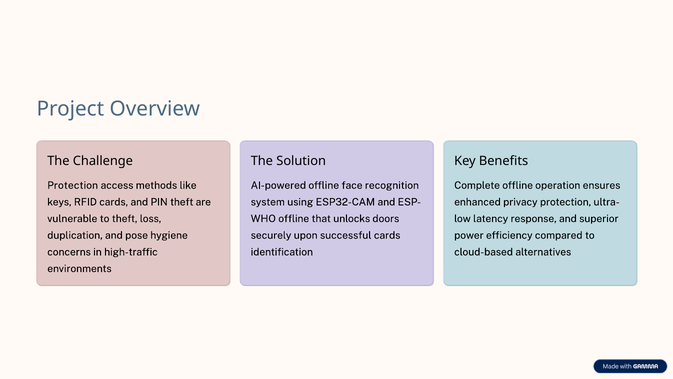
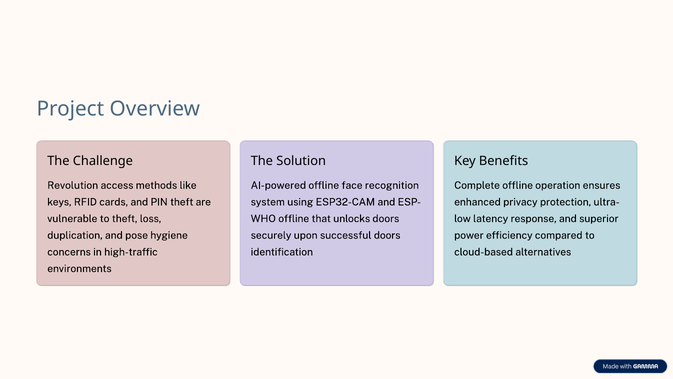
Protection at (73, 185): Protection -> Revolution
successful cards: cards -> doors
